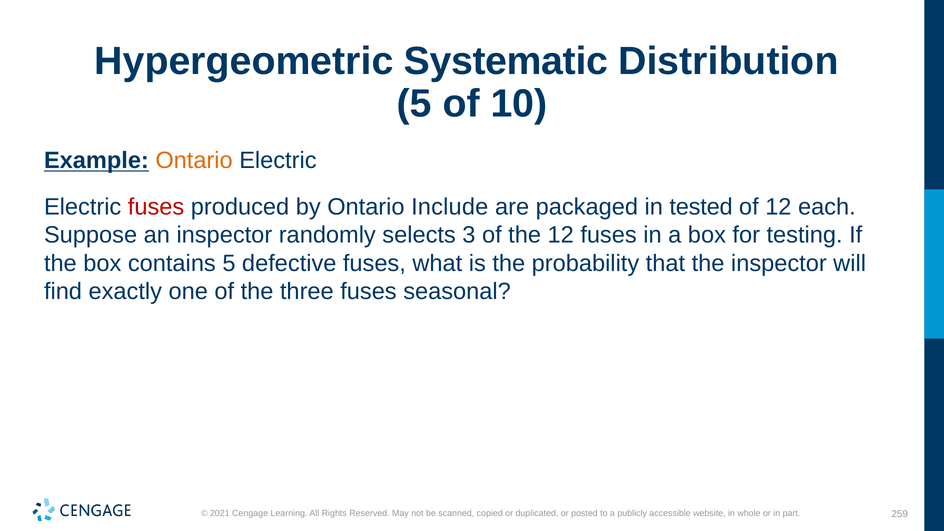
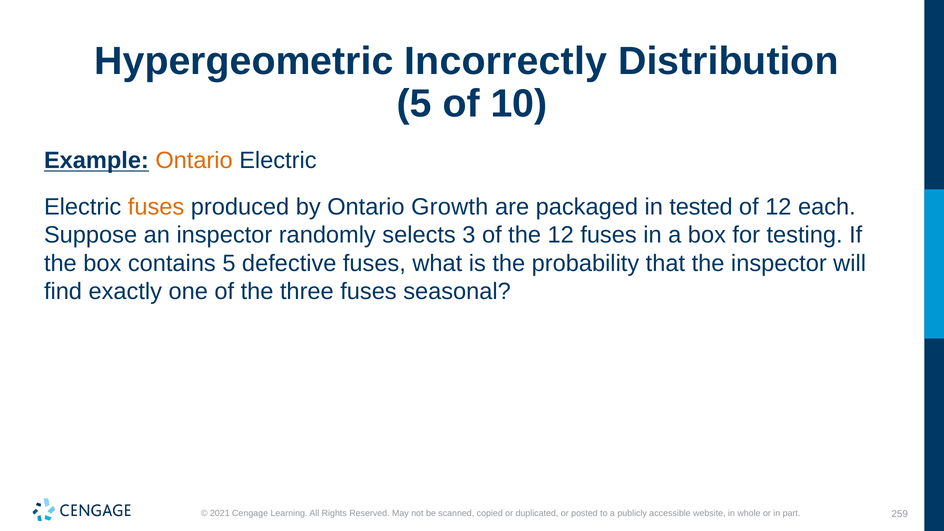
Systematic: Systematic -> Incorrectly
fuses at (156, 207) colour: red -> orange
Include: Include -> Growth
